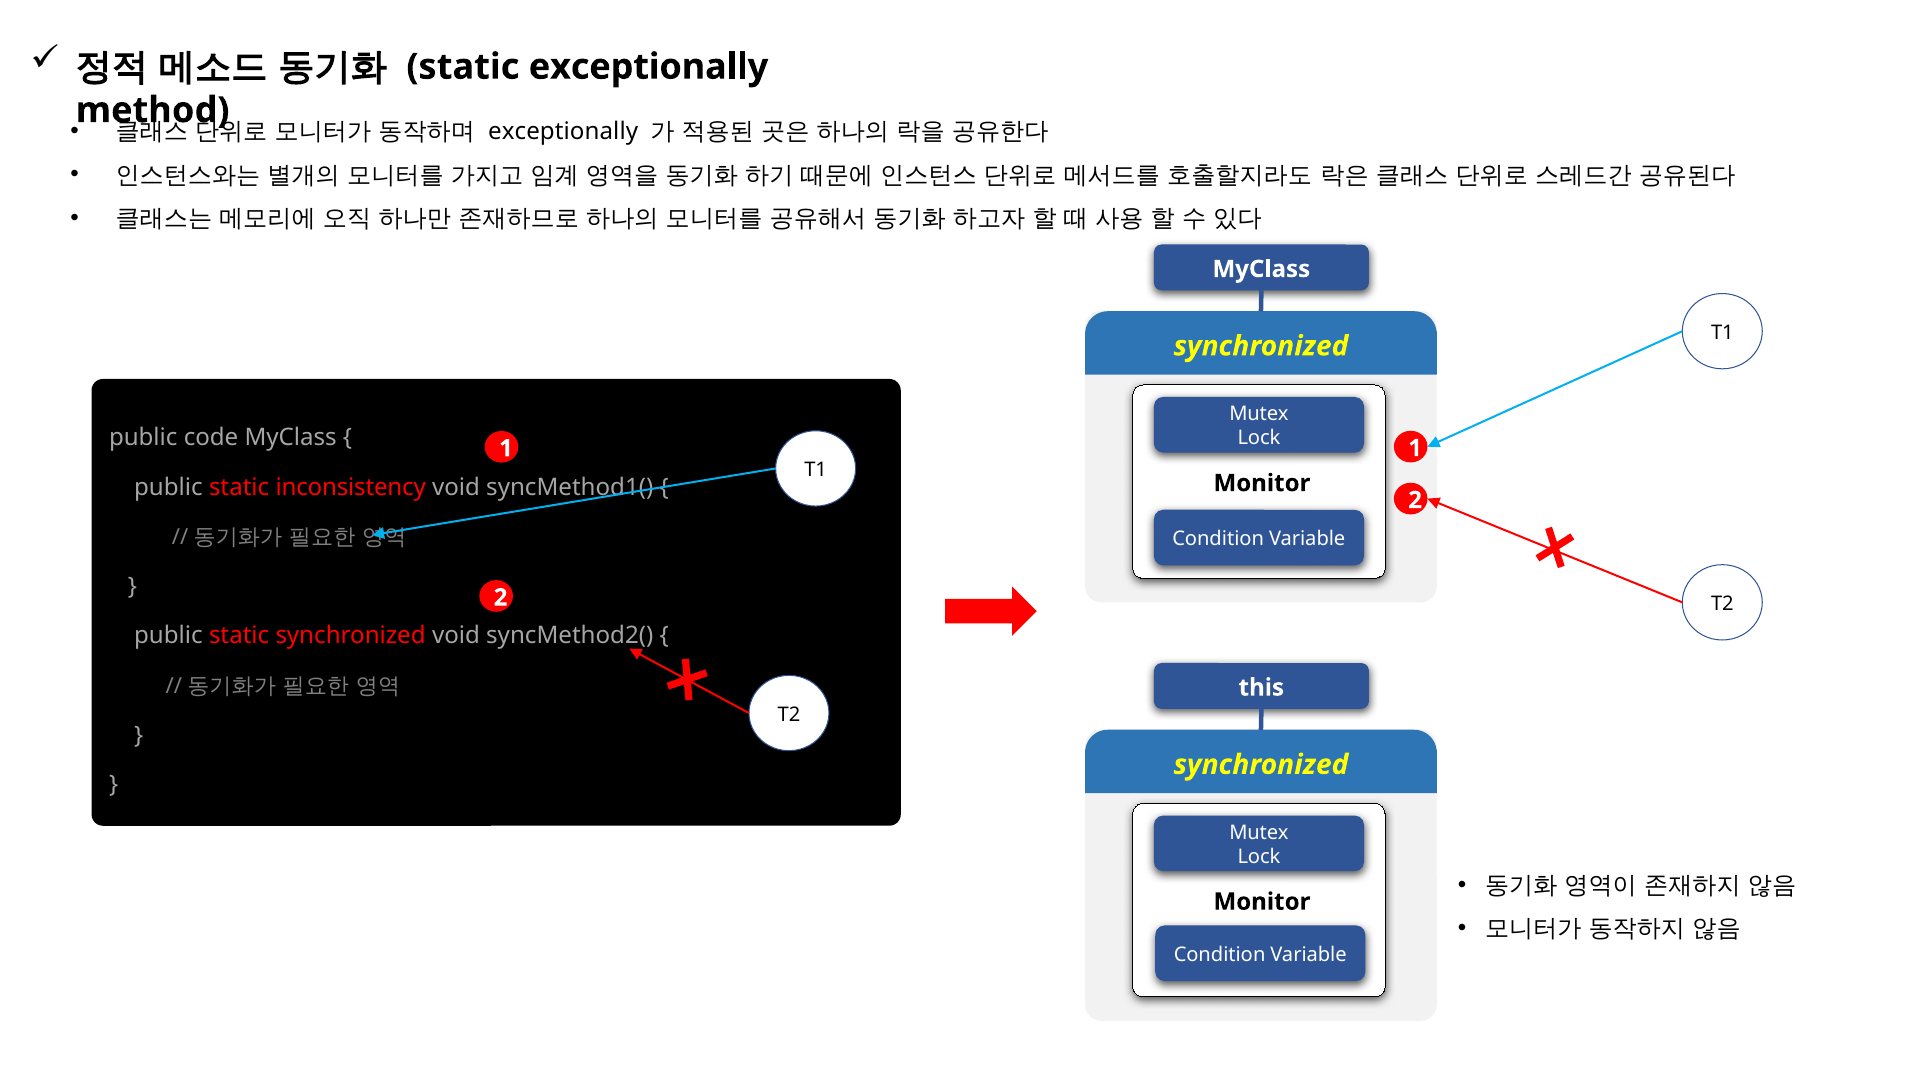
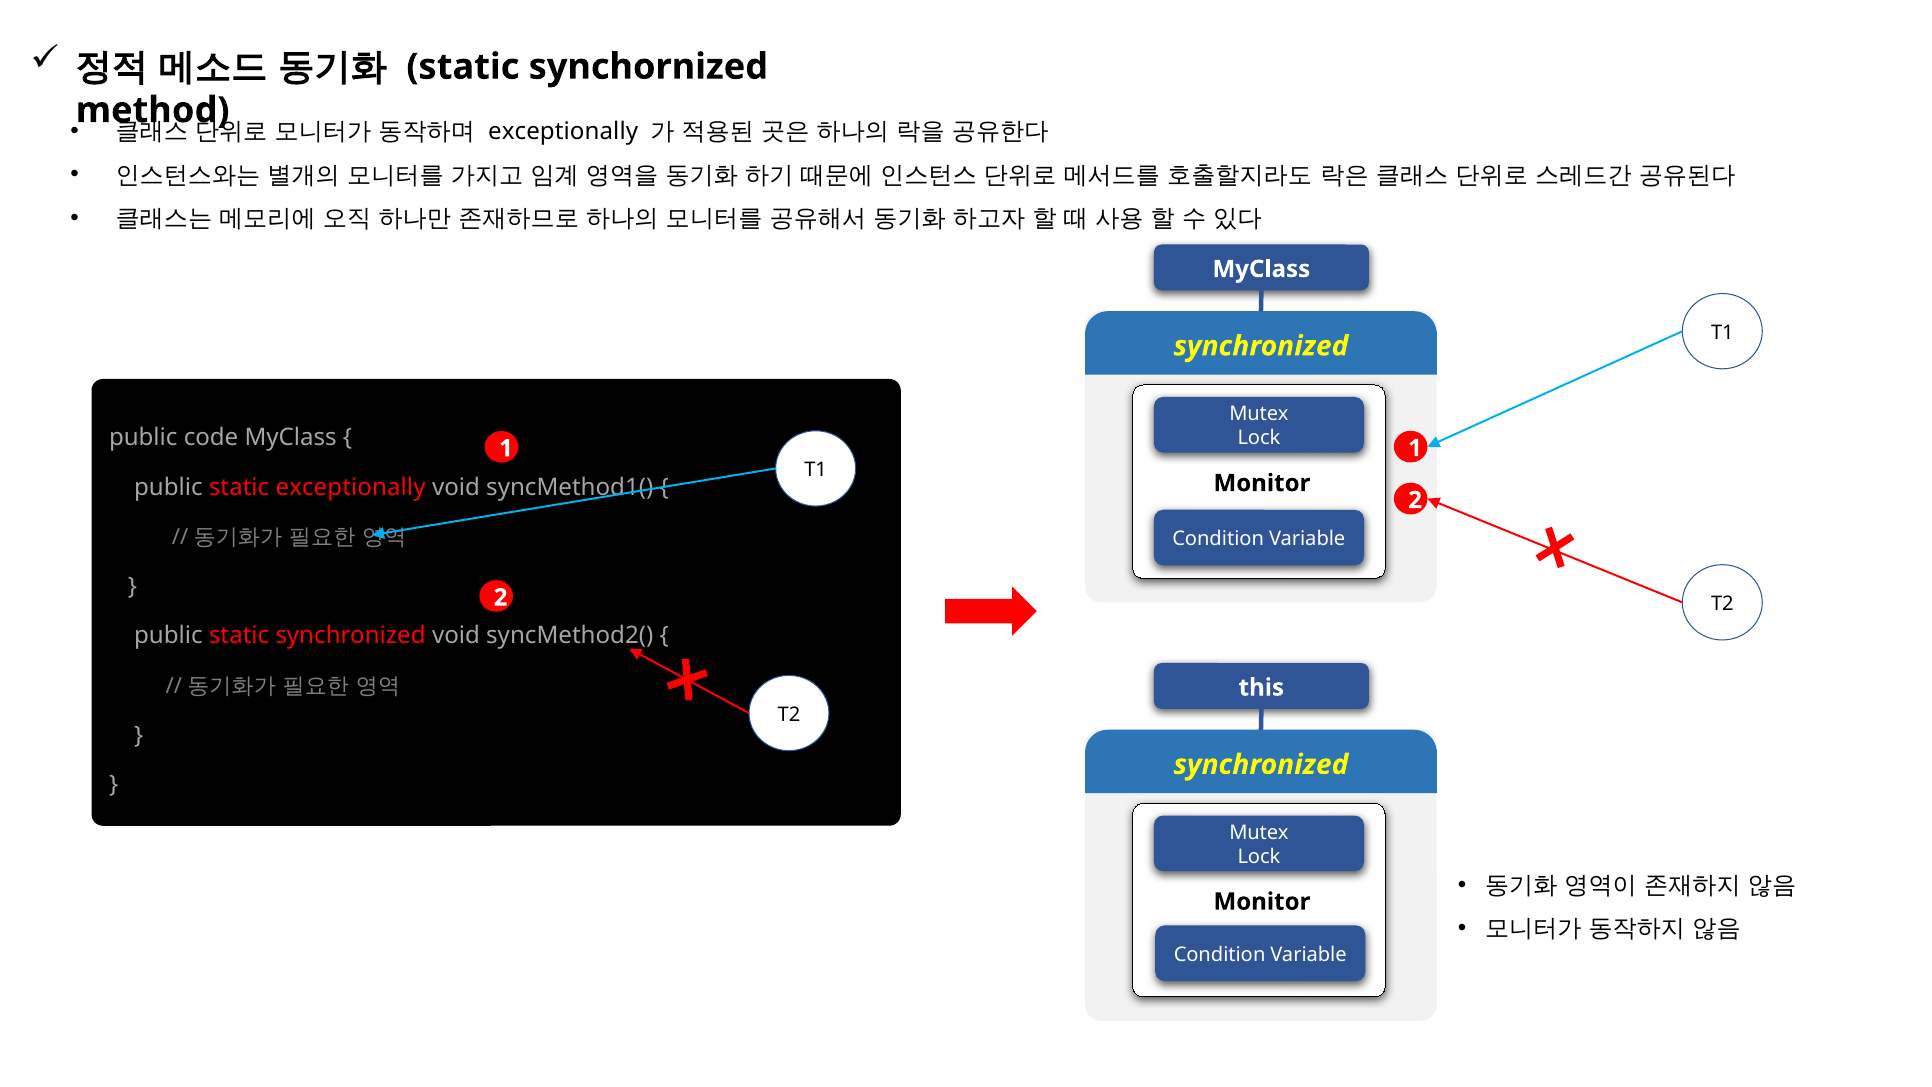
static exceptionally: exceptionally -> synchornized
static inconsistency: inconsistency -> exceptionally
